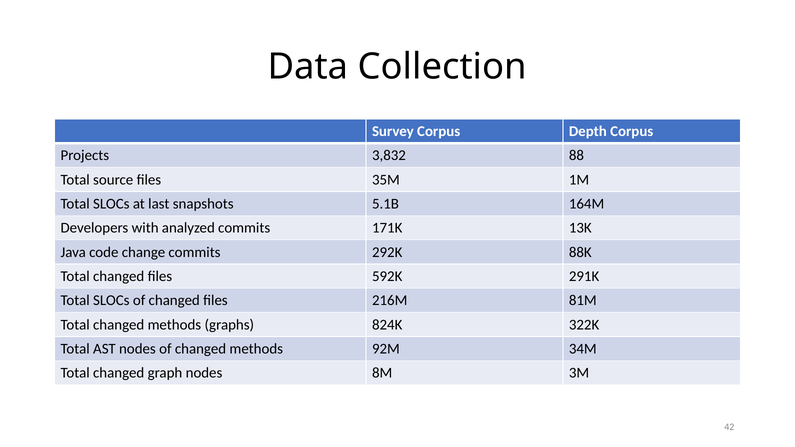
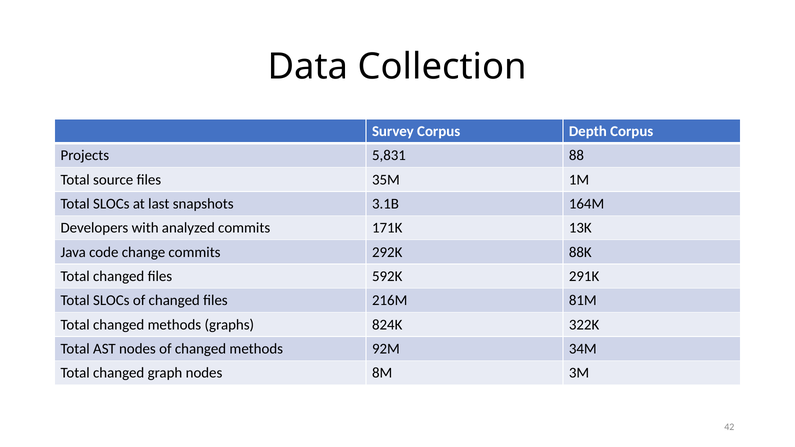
3,832: 3,832 -> 5,831
5.1B: 5.1B -> 3.1B
